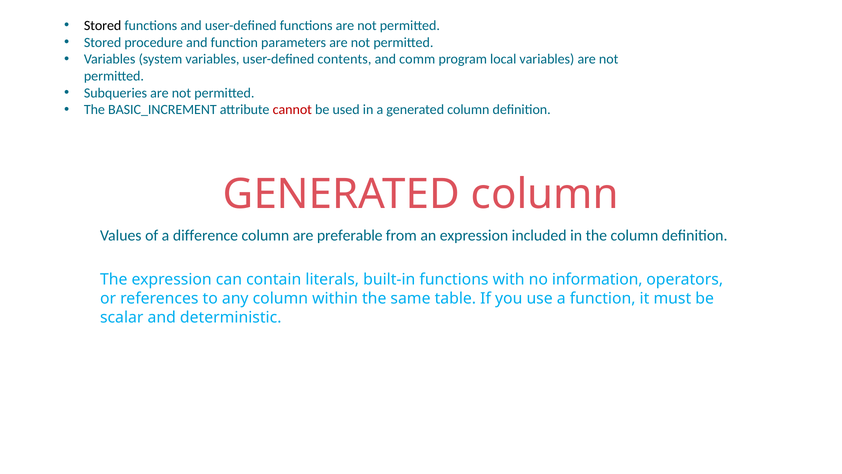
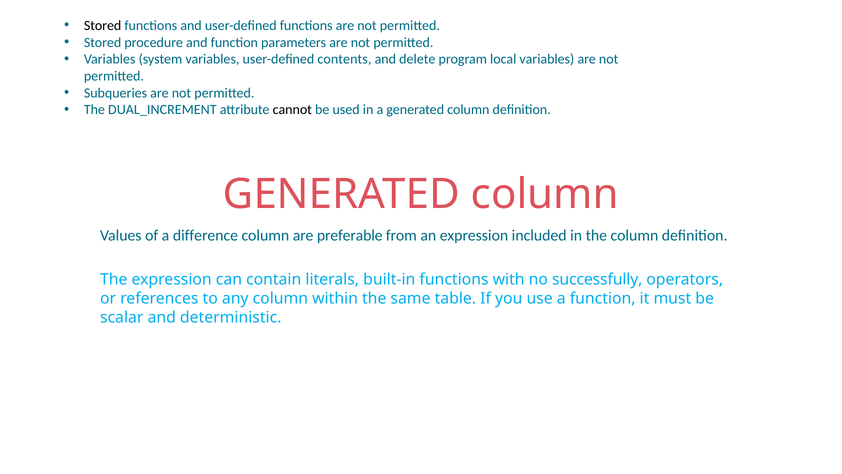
comm: comm -> delete
BASIC_INCREMENT: BASIC_INCREMENT -> DUAL_INCREMENT
cannot colour: red -> black
information: information -> successfully
